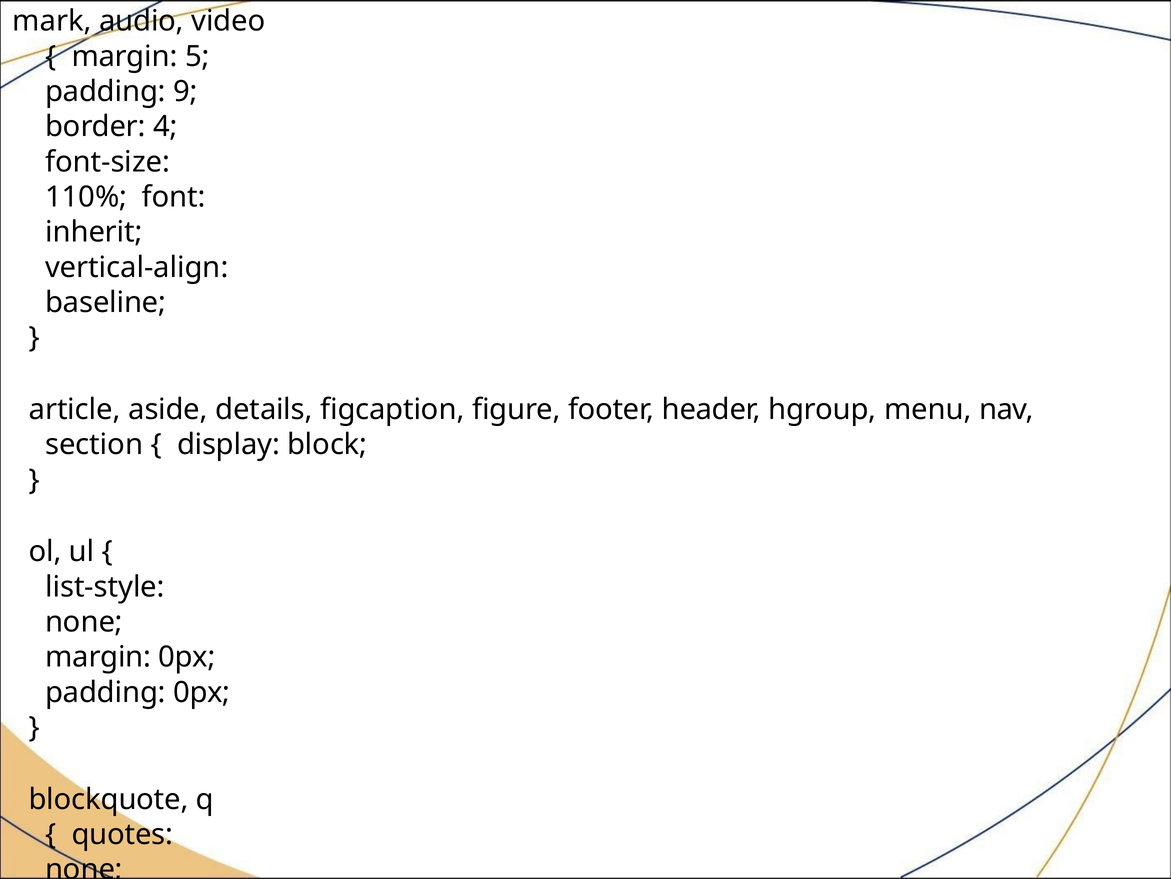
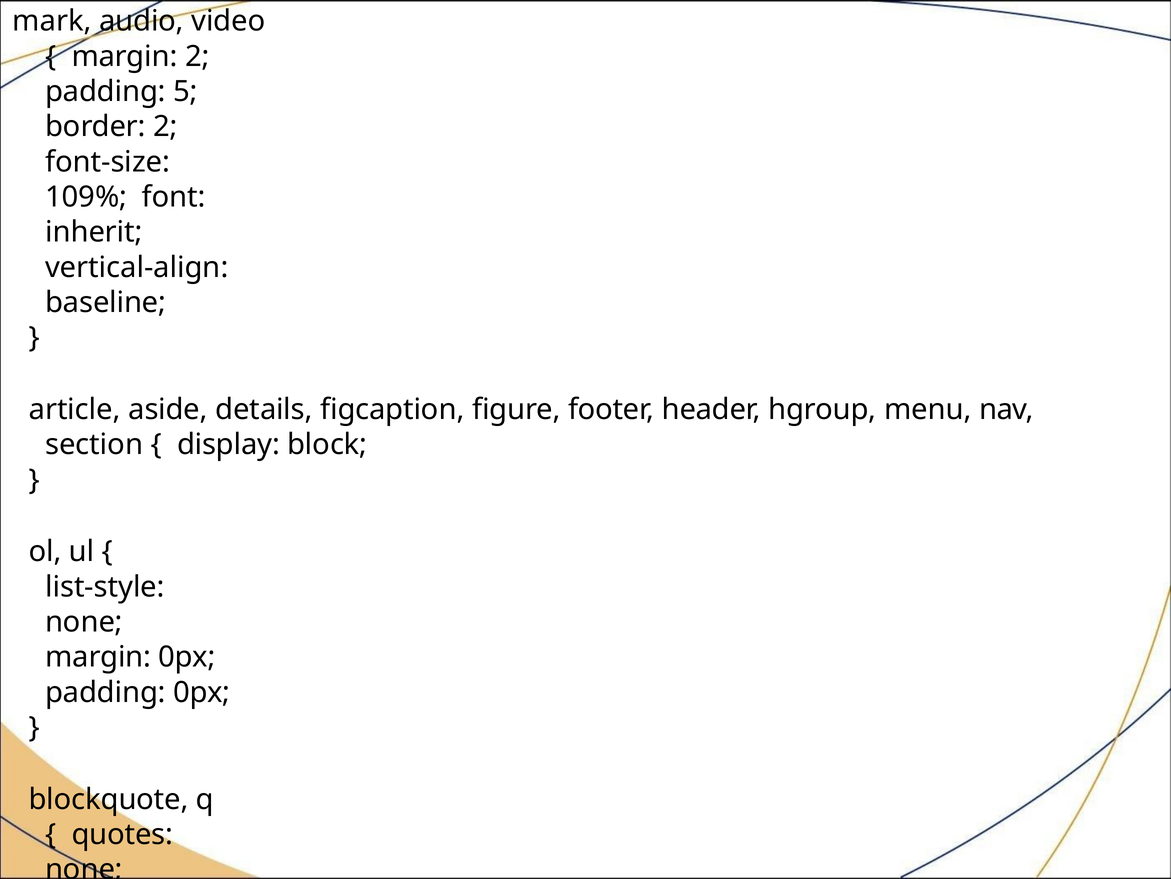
margin 5: 5 -> 2
9: 9 -> 5
border 4: 4 -> 2
110%: 110% -> 109%
